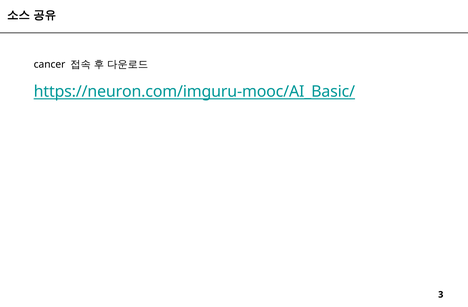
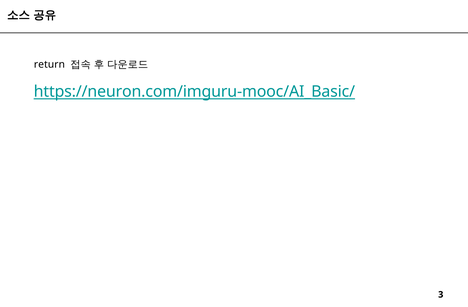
cancer: cancer -> return
